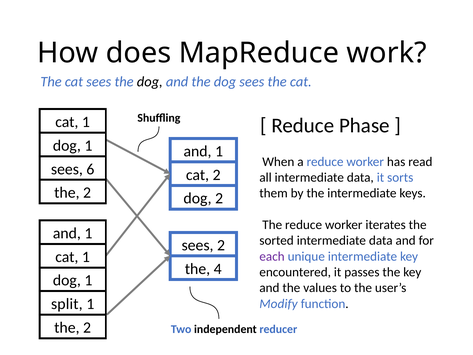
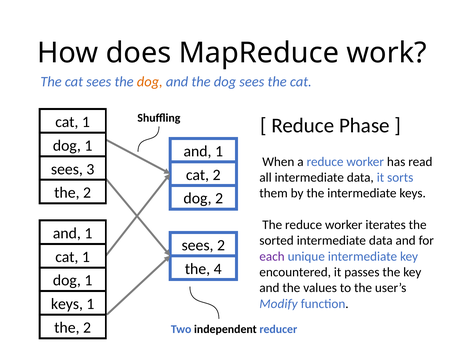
dog at (150, 82) colour: black -> orange
6: 6 -> 3
split at (67, 304): split -> keys
